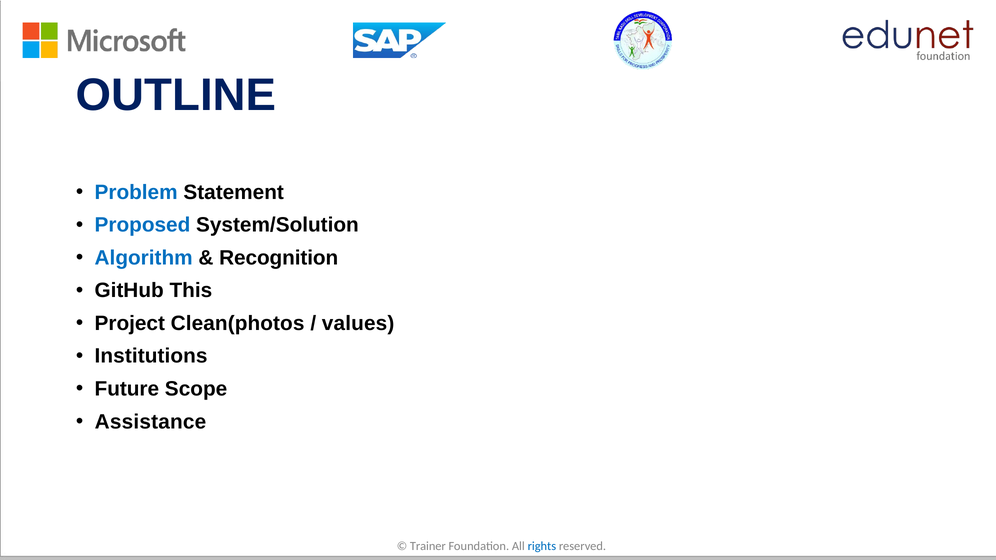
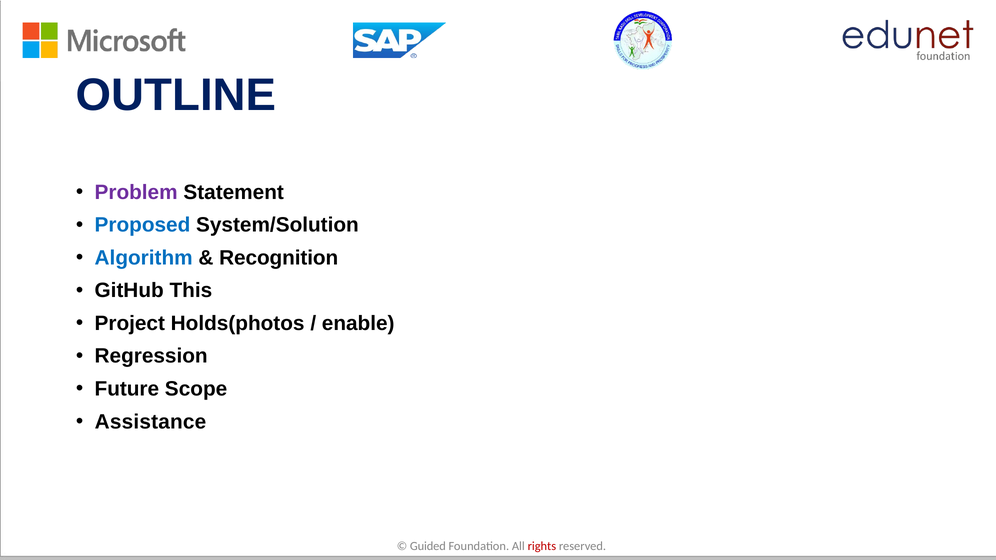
Problem colour: blue -> purple
Clean(photos: Clean(photos -> Holds(photos
values: values -> enable
Institutions: Institutions -> Regression
Trainer: Trainer -> Guided
rights colour: blue -> red
